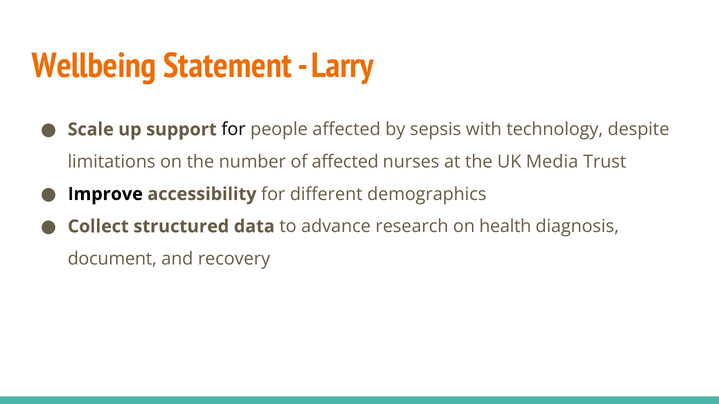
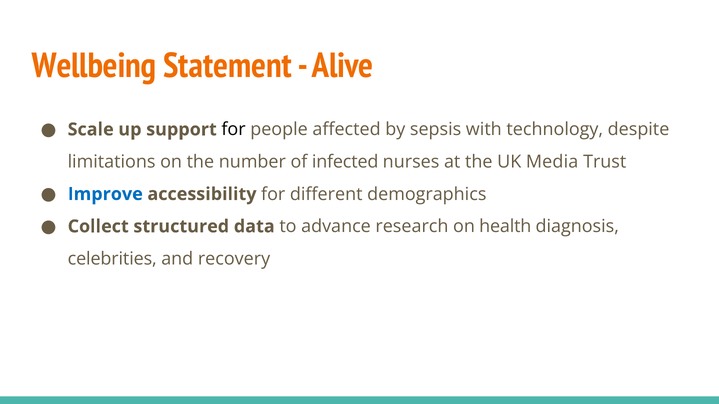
Larry: Larry -> Alive
of affected: affected -> infected
Improve colour: black -> blue
document: document -> celebrities
